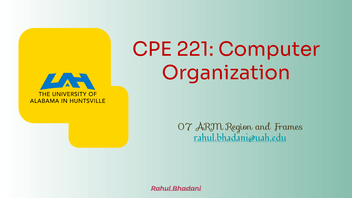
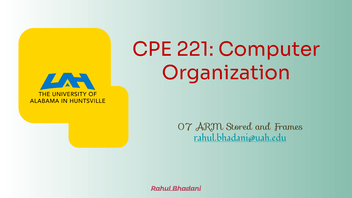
Region: Region -> Stored
